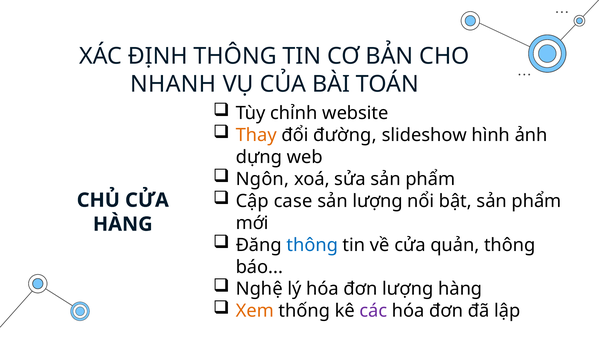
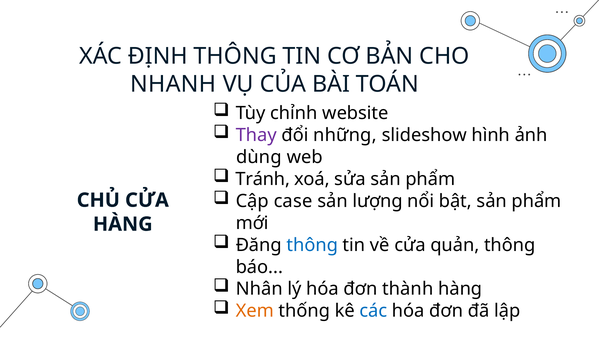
Thay colour: orange -> purple
đường: đường -> những
dựng: dựng -> dùng
Ngôn: Ngôn -> Tránh
Nghệ: Nghệ -> Nhân
đơn lượng: lượng -> thành
các colour: purple -> blue
